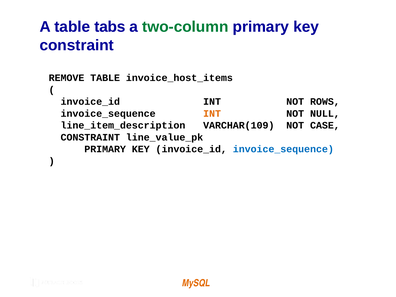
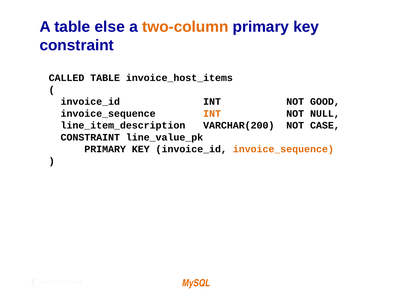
tabs: tabs -> else
two-column colour: green -> orange
REMOVE: REMOVE -> CALLED
ROWS: ROWS -> GOOD
VARCHAR(109: VARCHAR(109 -> VARCHAR(200
invoice_sequence at (283, 149) colour: blue -> orange
